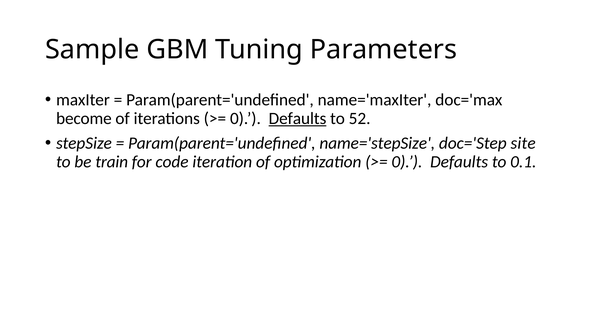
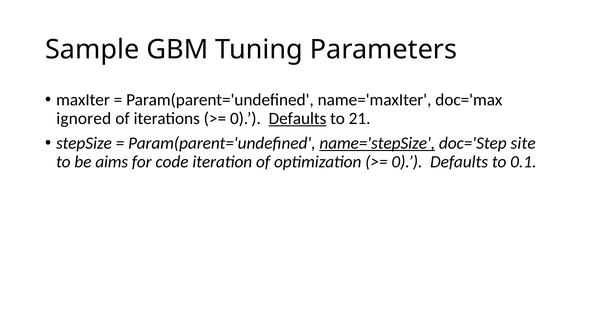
become: become -> ignored
52: 52 -> 21
name='stepSize underline: none -> present
train: train -> aims
